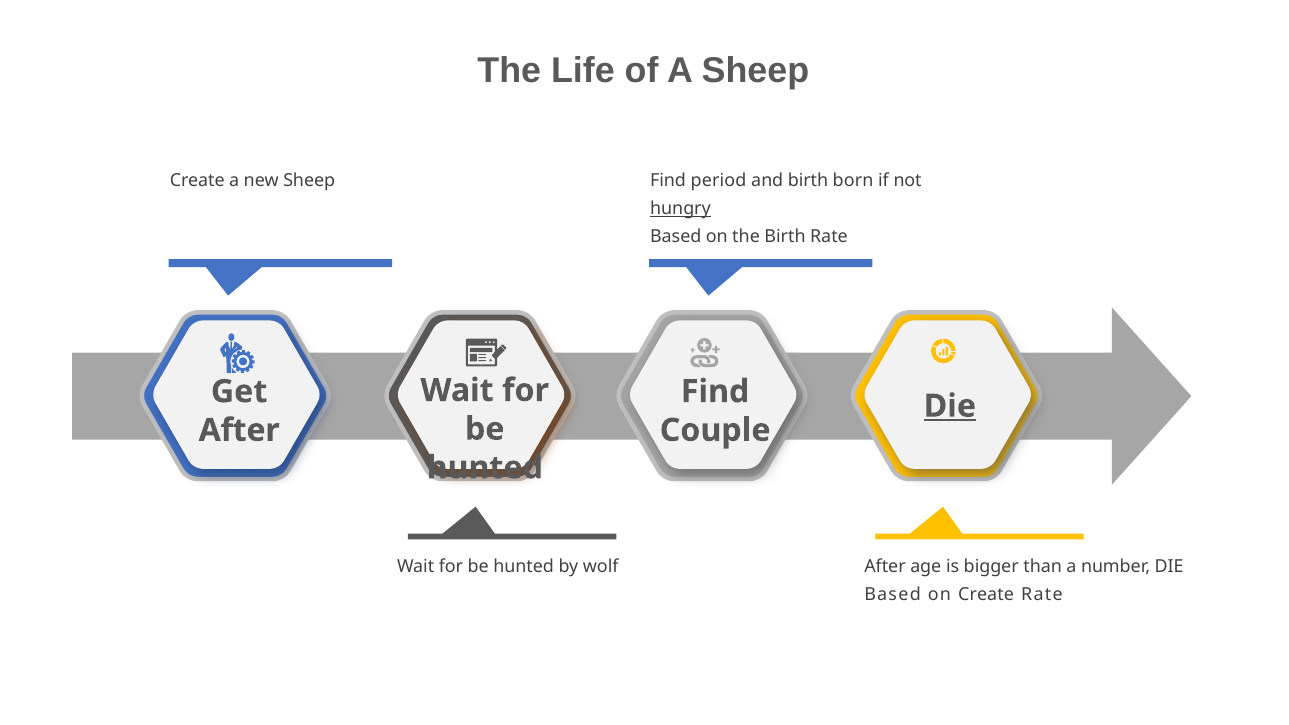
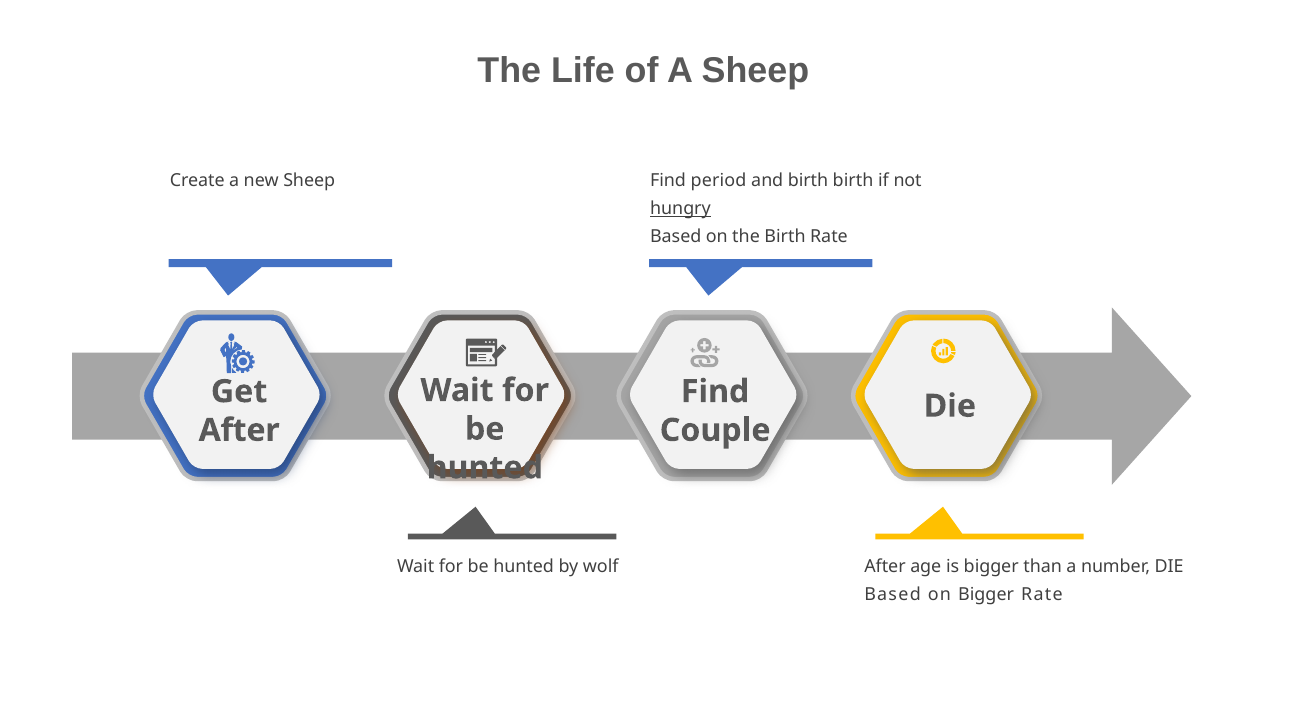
birth born: born -> birth
Die at (950, 406) underline: present -> none
on Create: Create -> Bigger
